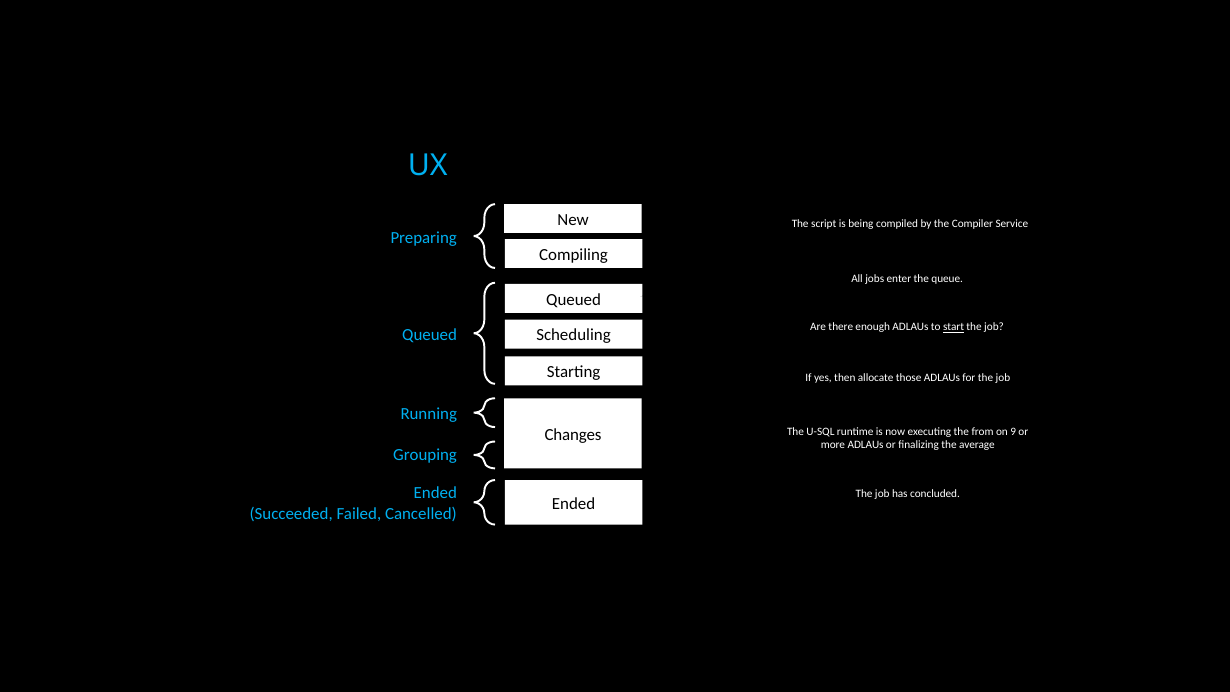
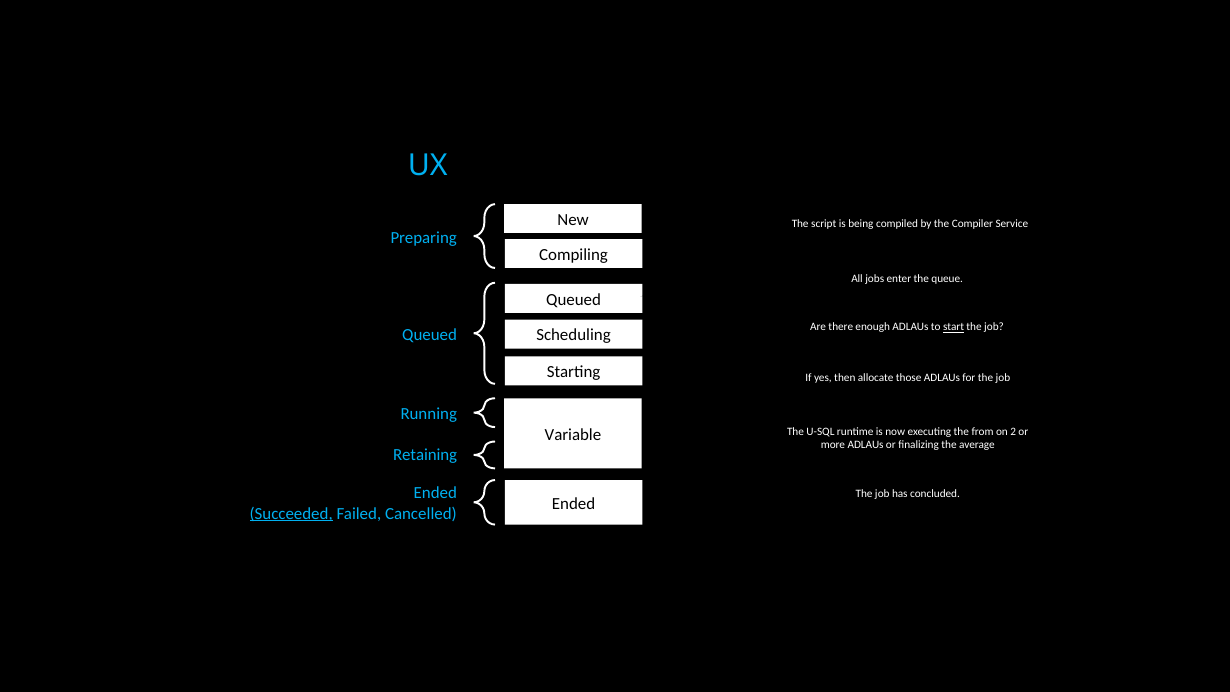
9: 9 -> 2
Changes: Changes -> Variable
Grouping: Grouping -> Retaining
Succeeded underline: none -> present
